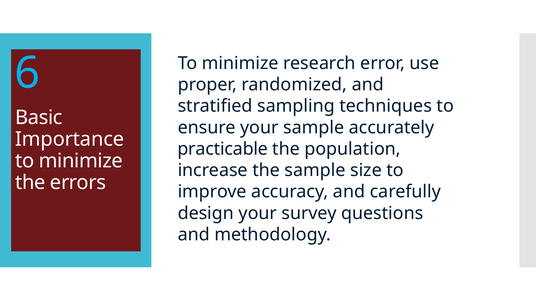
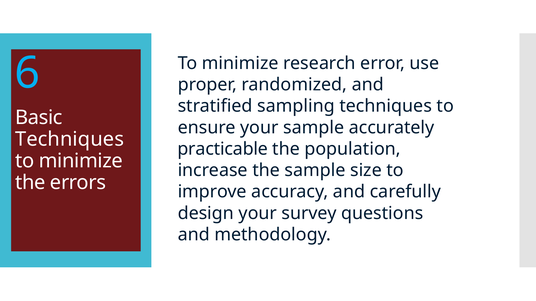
Importance at (70, 140): Importance -> Techniques
